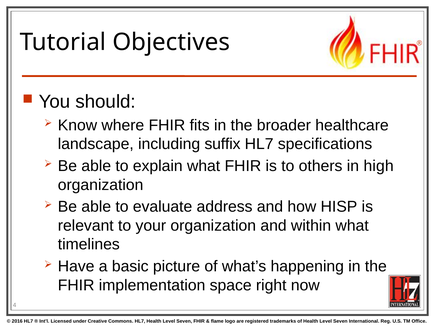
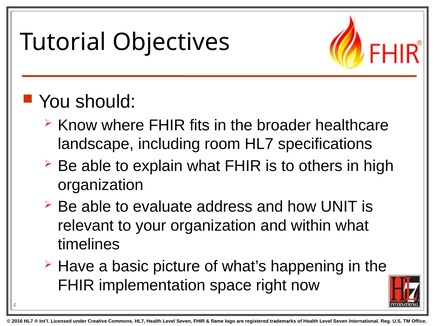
suffix: suffix -> room
HISP: HISP -> UNIT
